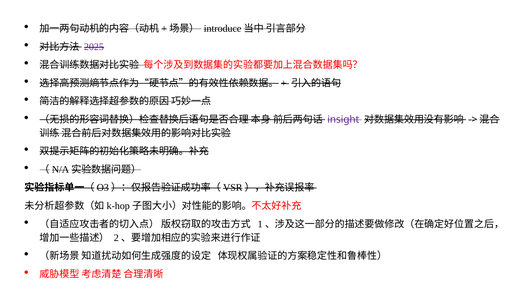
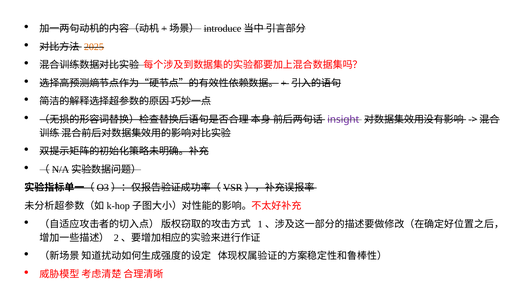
2025 colour: purple -> orange
